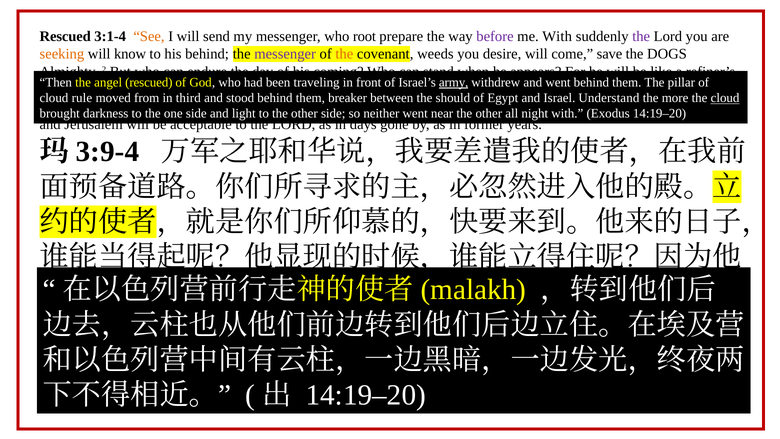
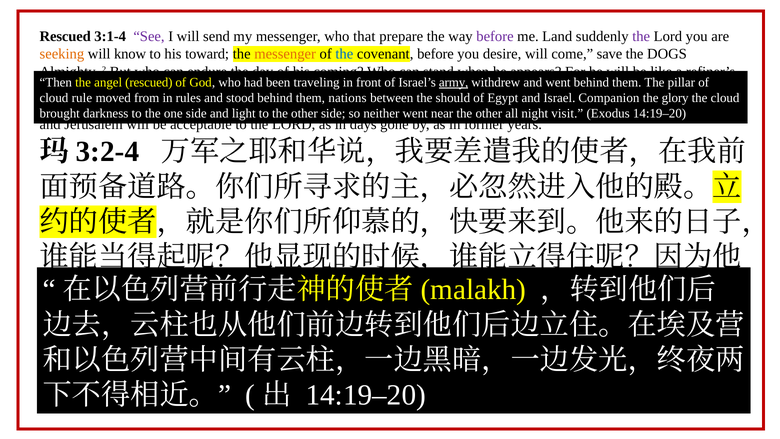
See colour: orange -> purple
root: root -> that
me With: With -> Land
his behind: behind -> toward
messenger at (285, 54) colour: purple -> orange
the at (344, 54) colour: orange -> blue
covenant weeds: weeds -> before
third: third -> rules
breaker: breaker -> nations
Understand: Understand -> Companion
more: more -> glory
cloud at (725, 98) underline: present -> none
with at (567, 114): with -> visit
3:9-4: 3:9-4 -> 3:2-4
